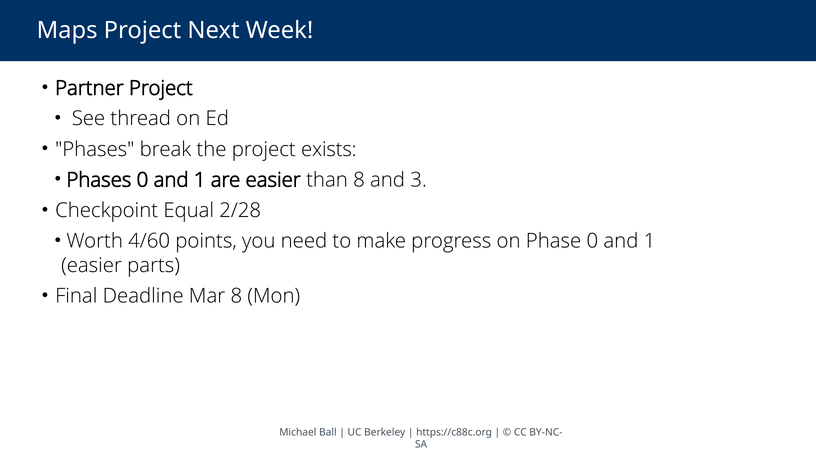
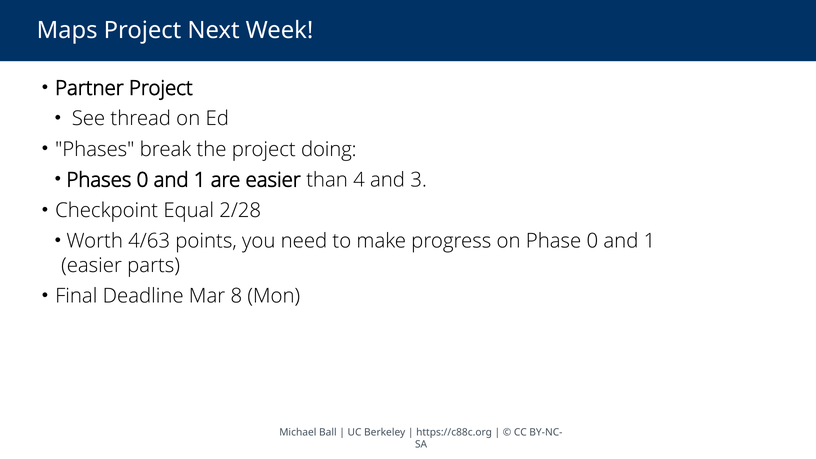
exists: exists -> doing
than 8: 8 -> 4
4/60: 4/60 -> 4/63
